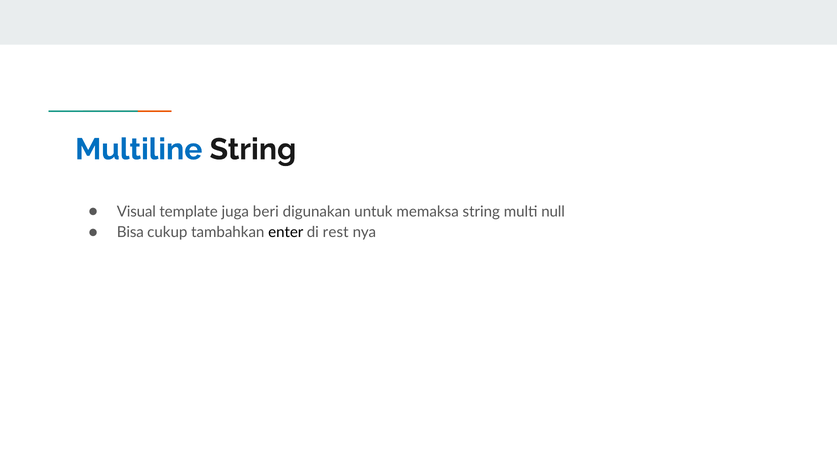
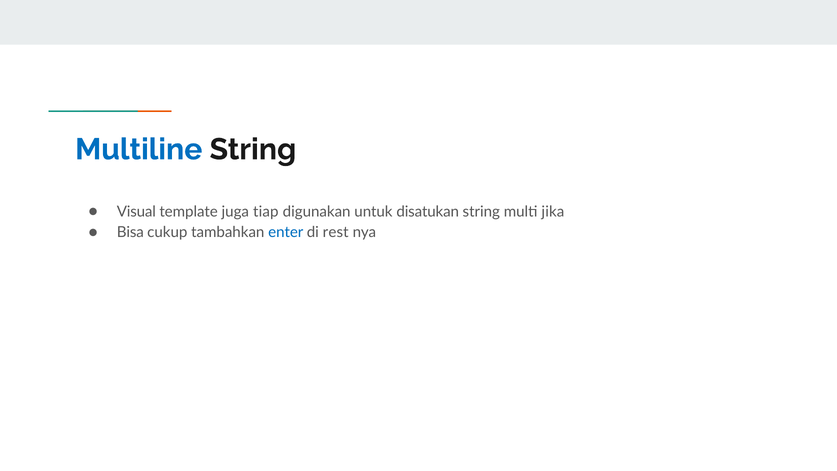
beri: beri -> tiap
memaksa: memaksa -> disatukan
null: null -> jika
enter colour: black -> blue
